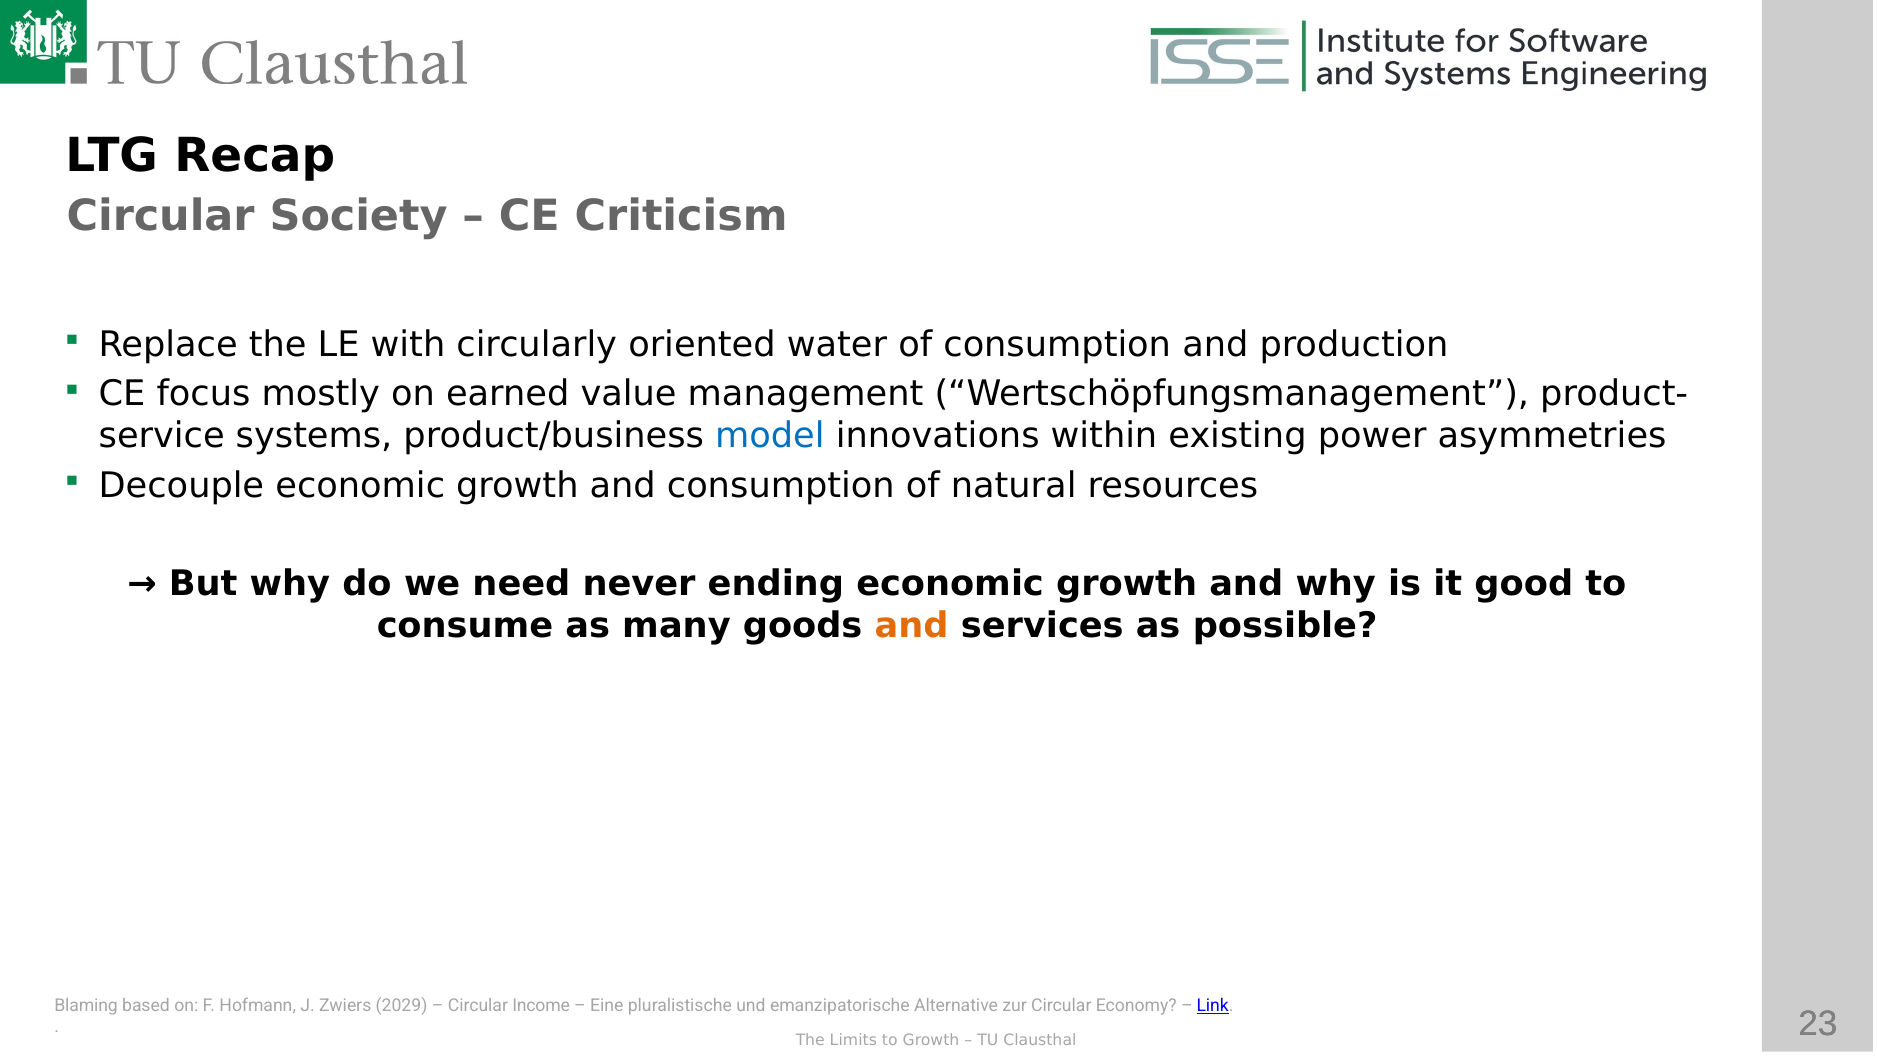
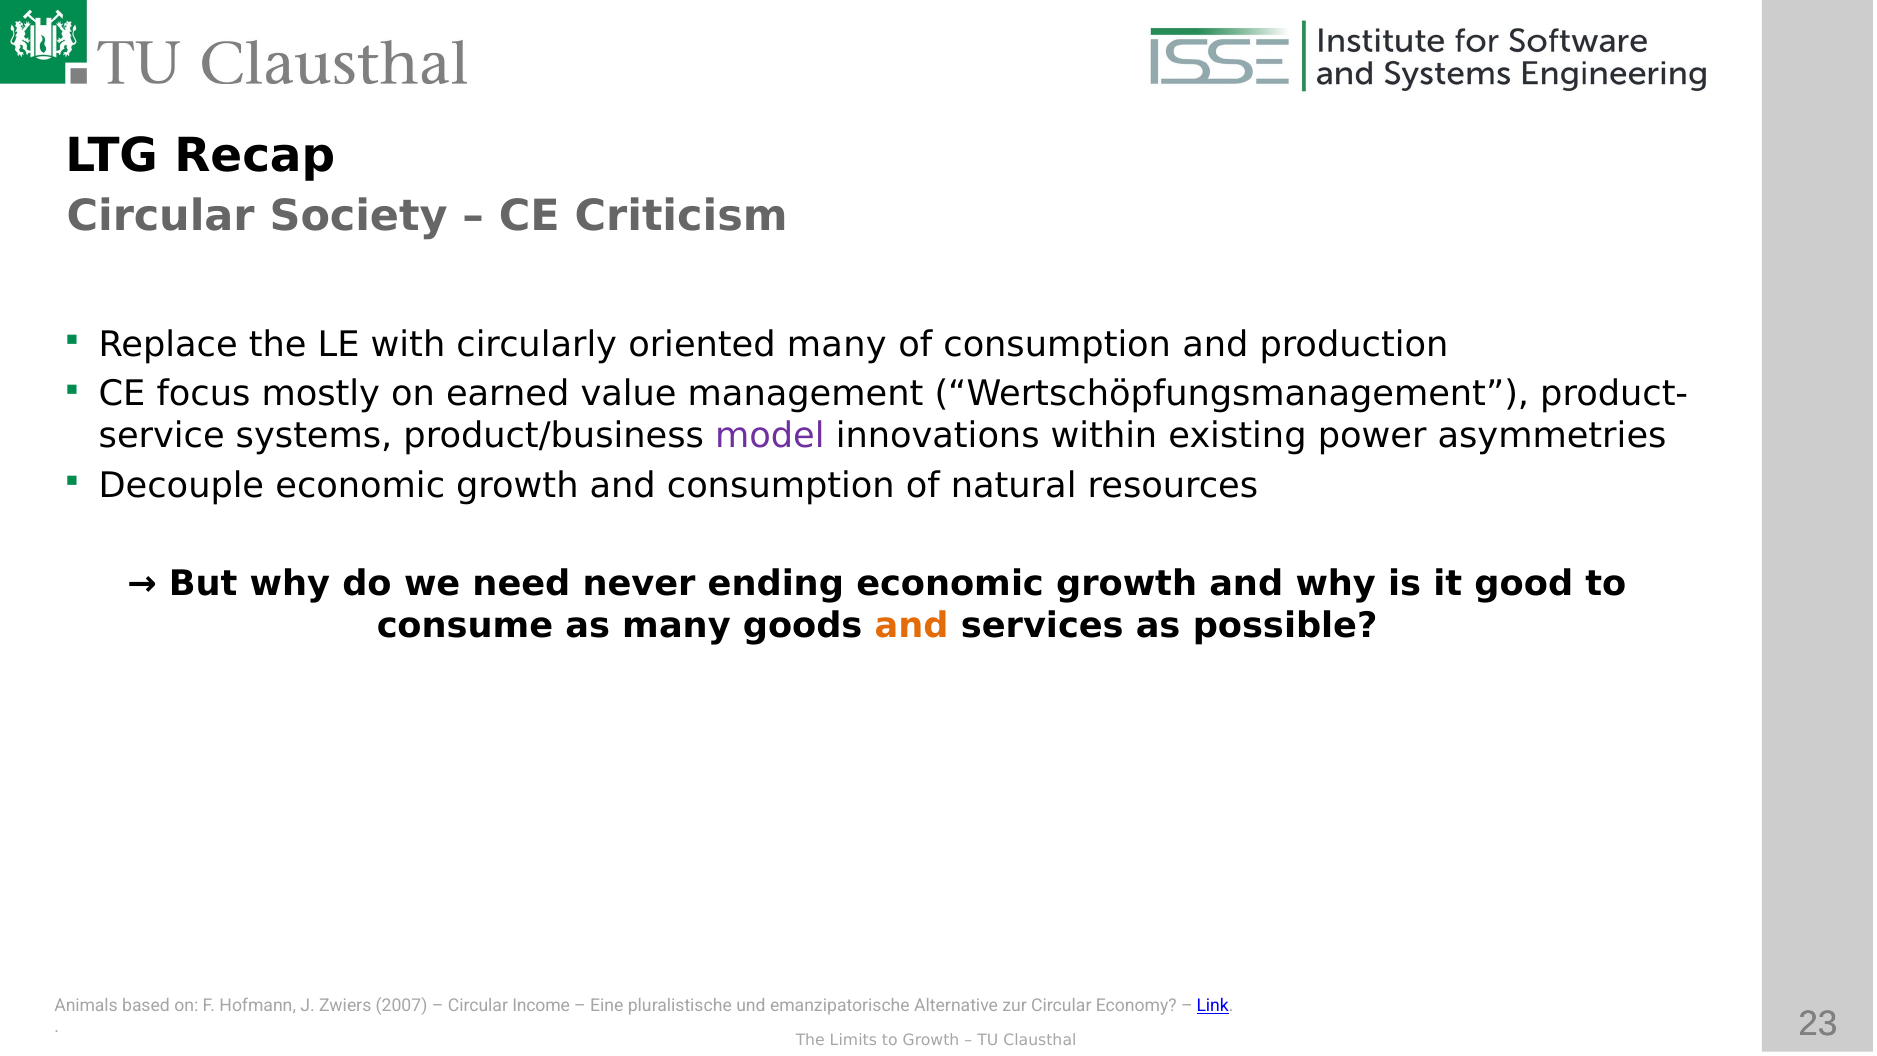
oriented water: water -> many
model colour: blue -> purple
Blaming: Blaming -> Animals
2029: 2029 -> 2007
